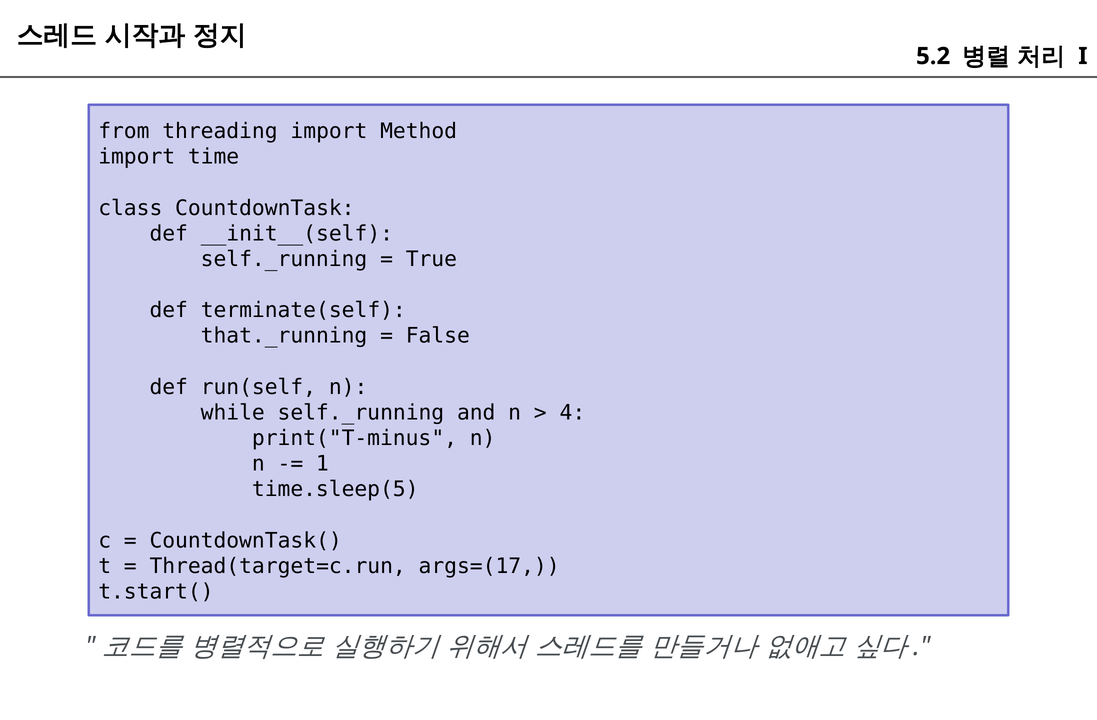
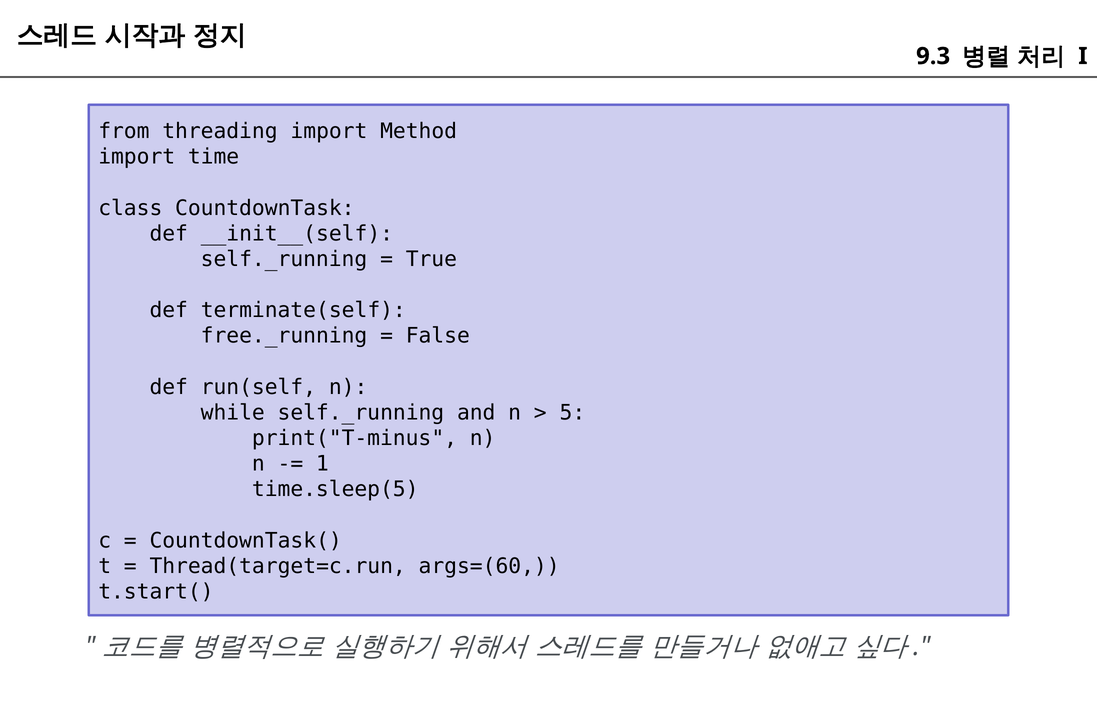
5.2: 5.2 -> 9.3
that._running: that._running -> free._running
4: 4 -> 5
args=(17: args=(17 -> args=(60
